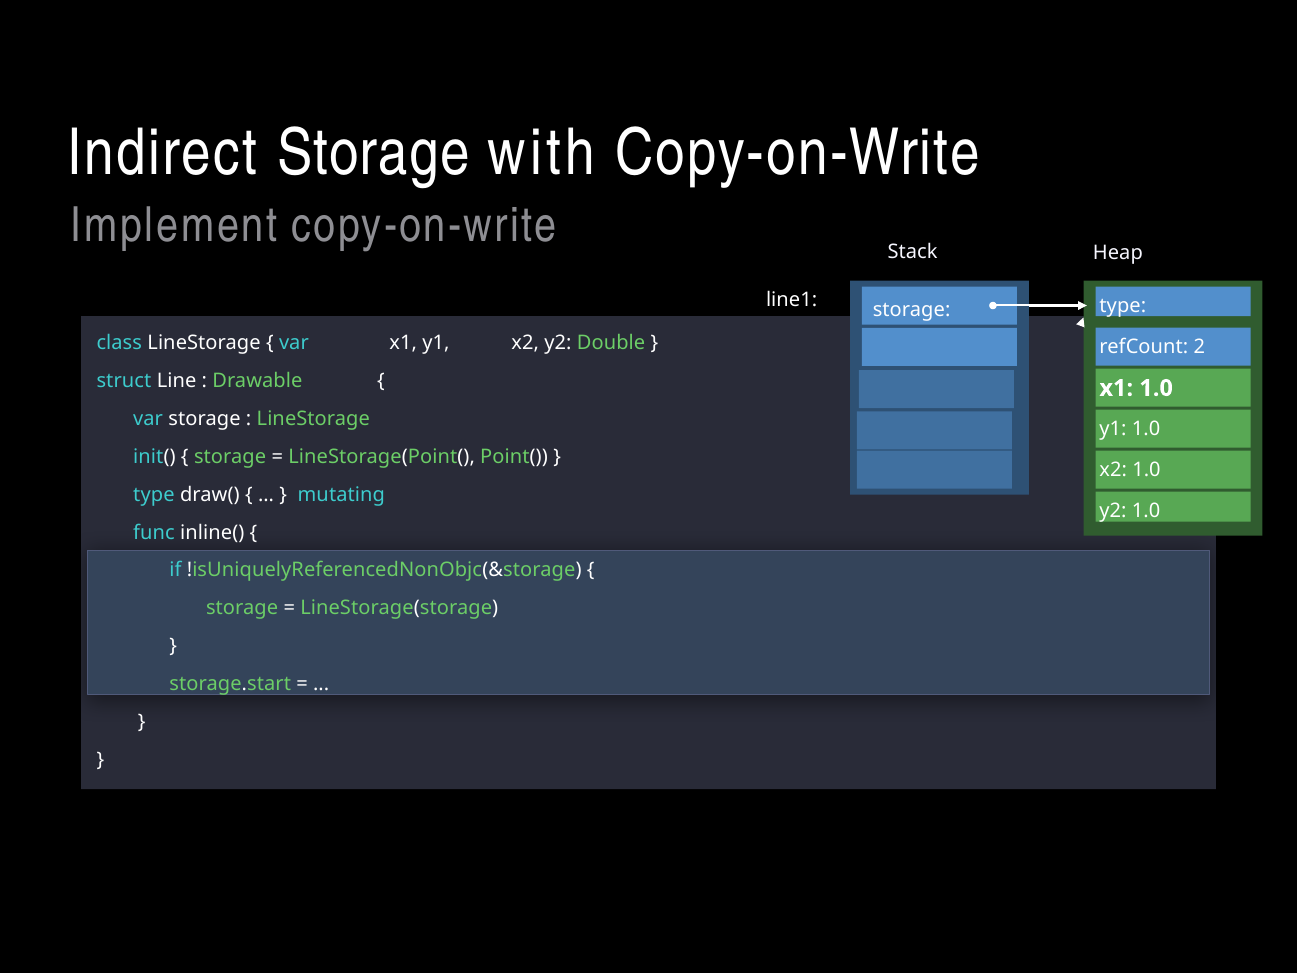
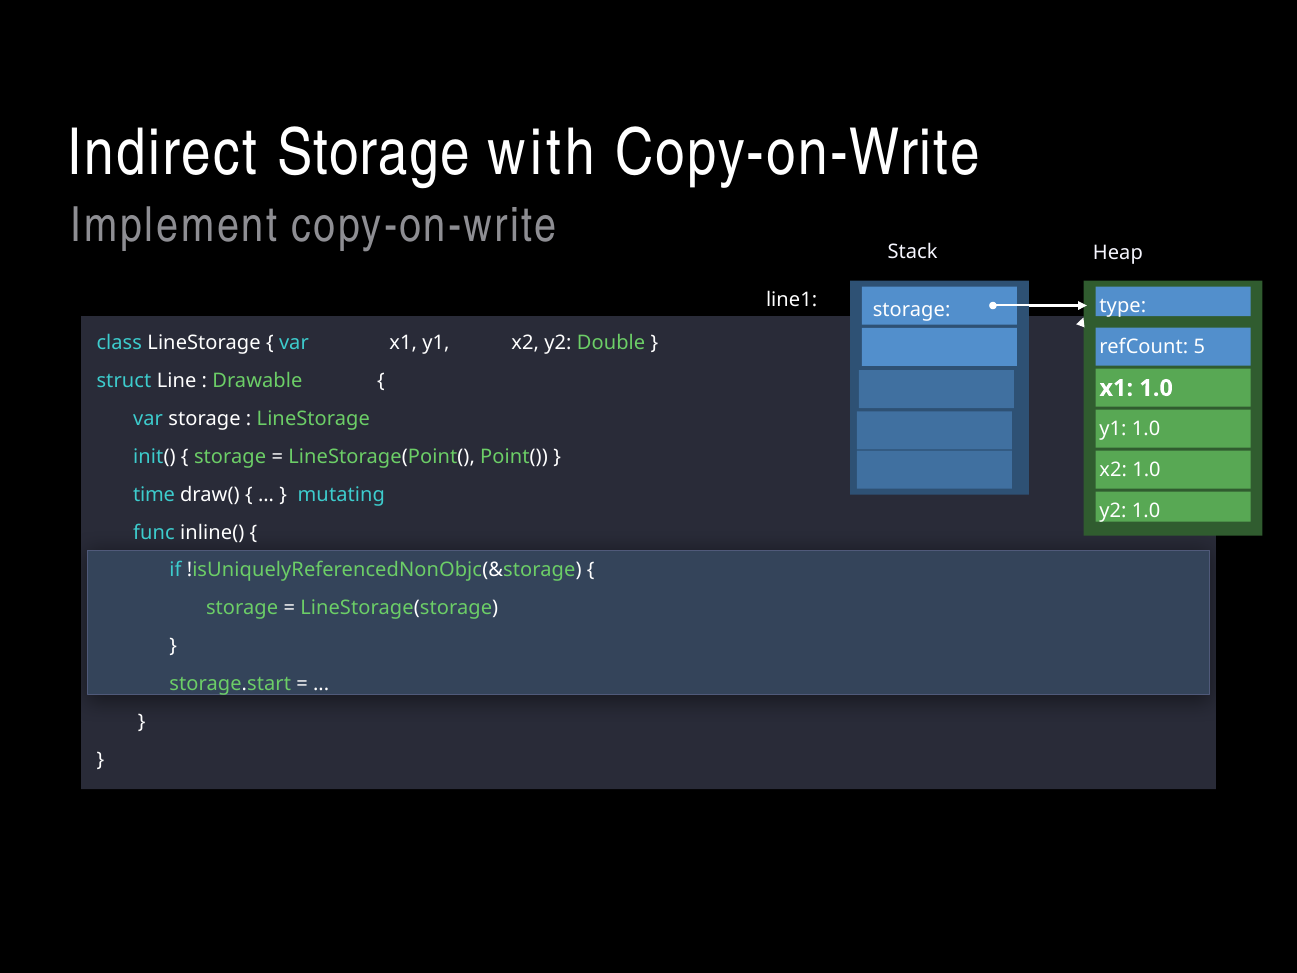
2: 2 -> 5
type at (154, 494): type -> time
